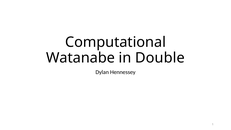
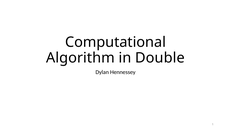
Watanabe: Watanabe -> Algorithm
